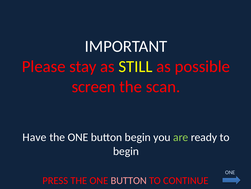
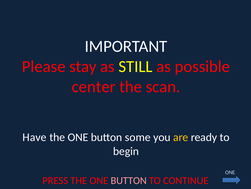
screen: screen -> center
button begin: begin -> some
are colour: light green -> yellow
